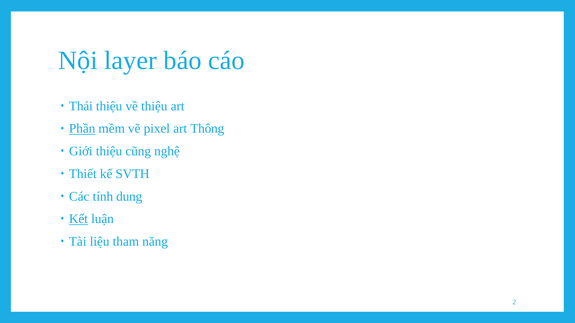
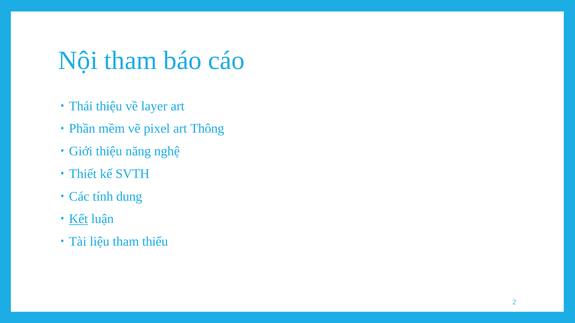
Nội layer: layer -> tham
về thiệu: thiệu -> layer
Phần underline: present -> none
cũng: cũng -> năng
năng: năng -> thiếu
